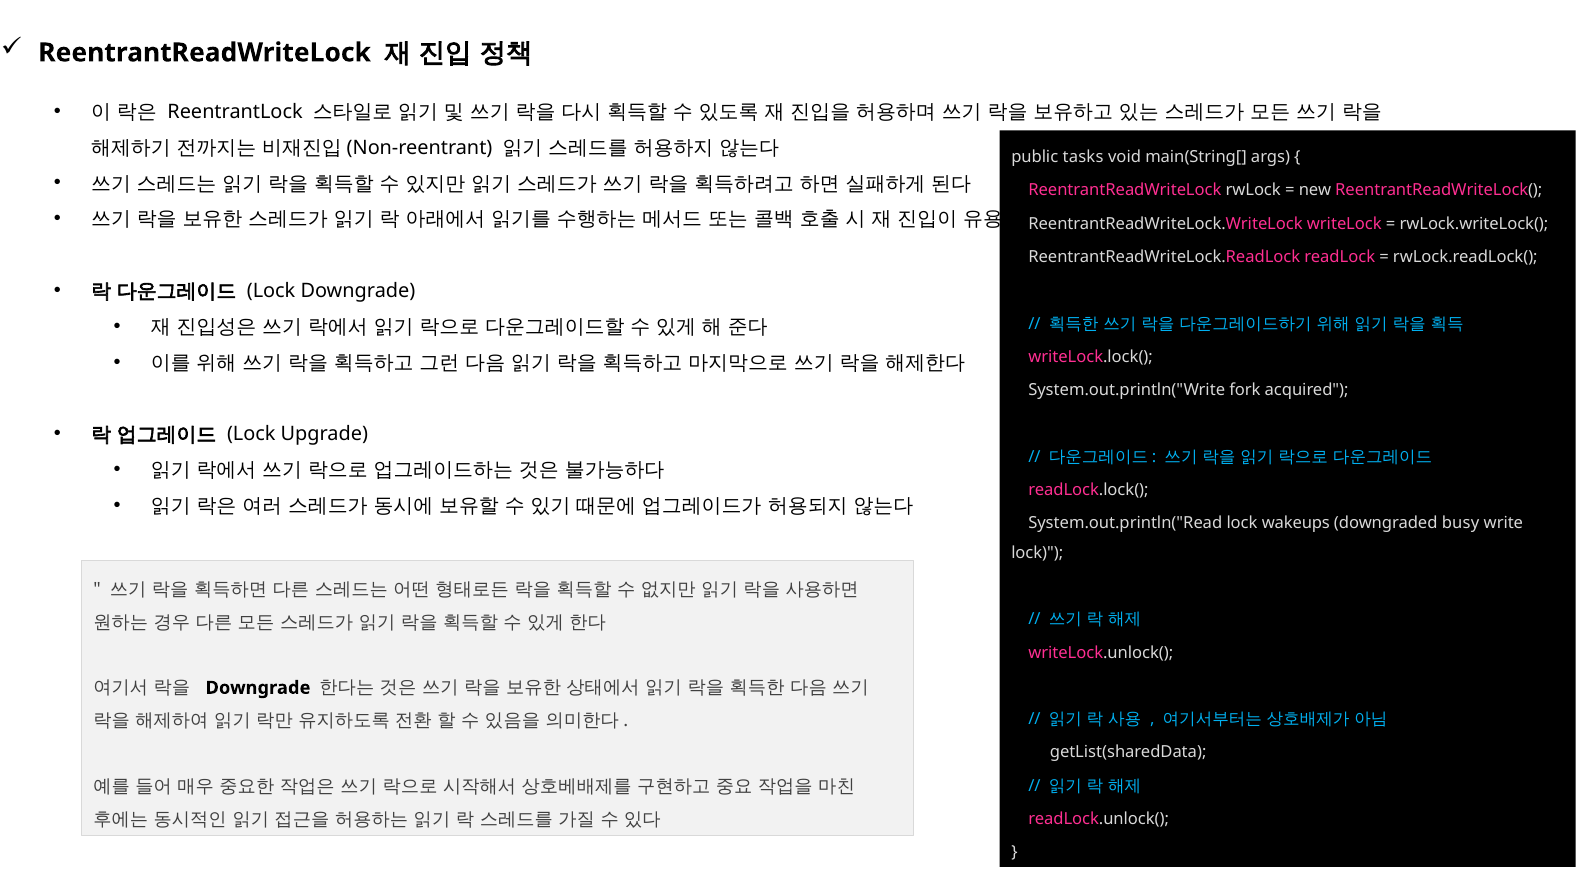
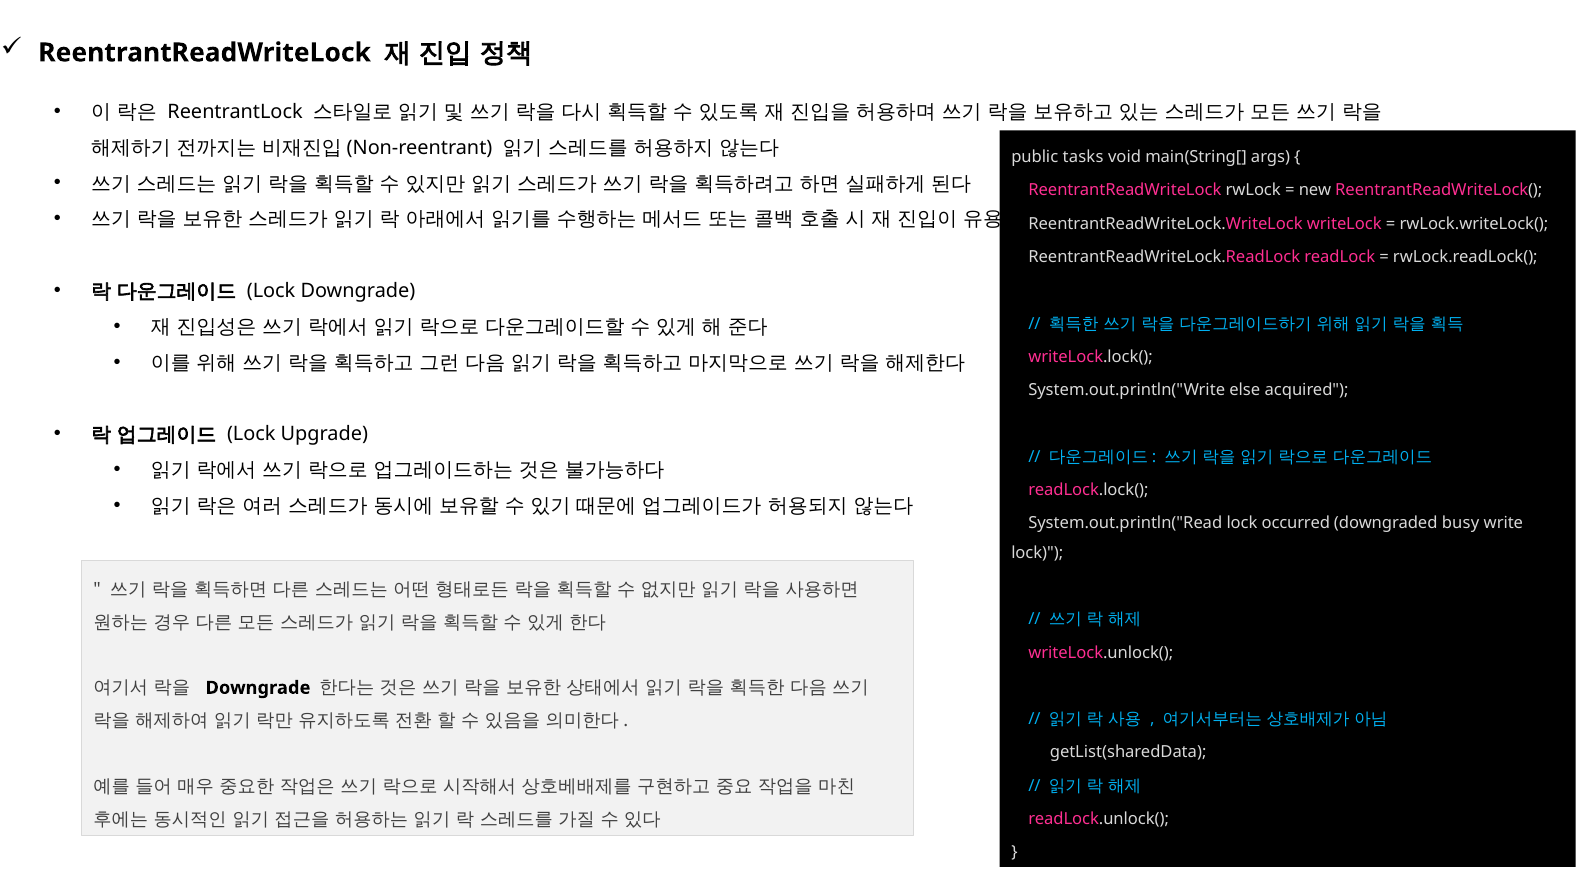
fork: fork -> else
wakeups: wakeups -> occurred
